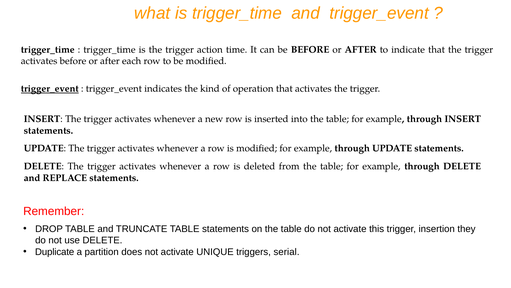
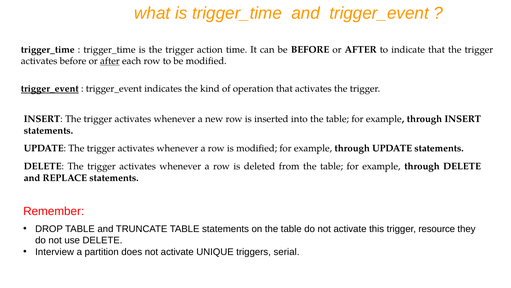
after at (110, 61) underline: none -> present
insertion: insertion -> resource
Duplicate: Duplicate -> Interview
